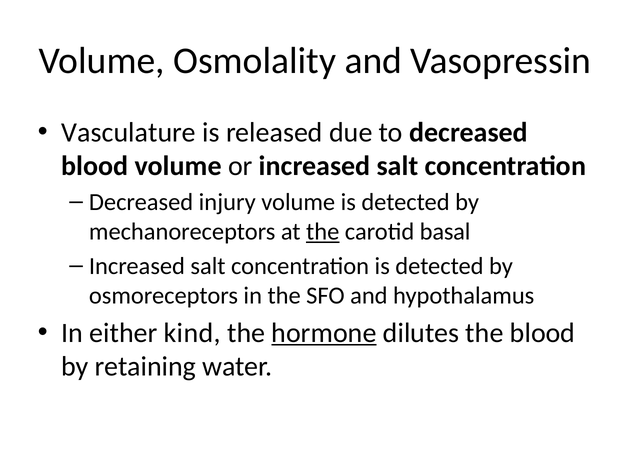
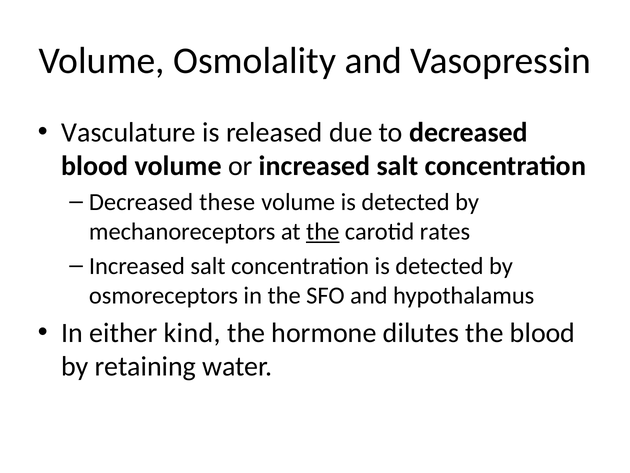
injury: injury -> these
basal: basal -> rates
hormone underline: present -> none
